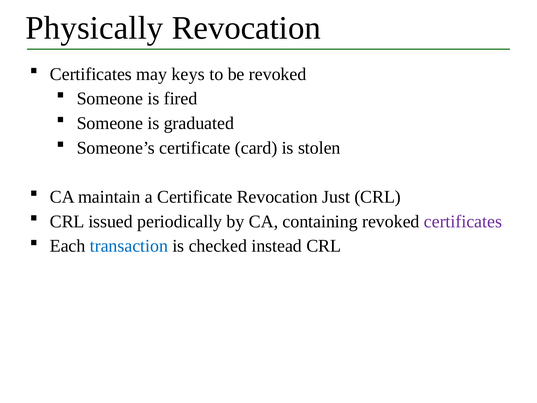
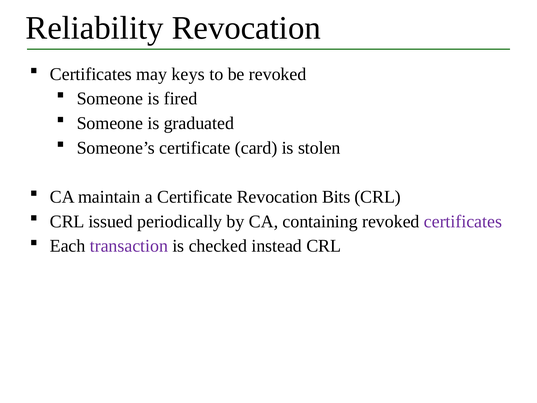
Physically: Physically -> Reliability
Just: Just -> Bits
transaction colour: blue -> purple
